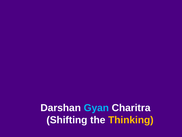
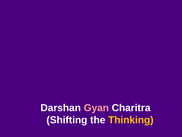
Gyan colour: light blue -> pink
